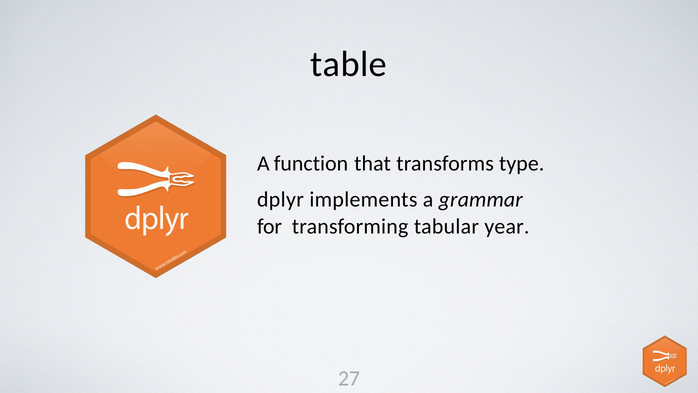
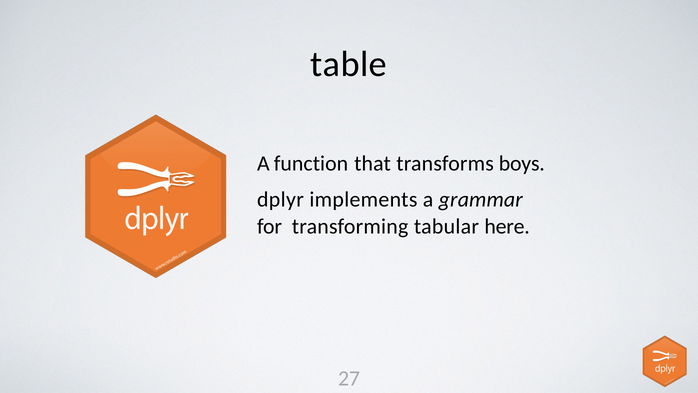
type: type -> boys
year: year -> here
